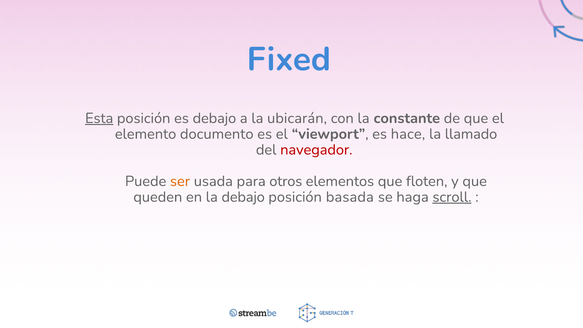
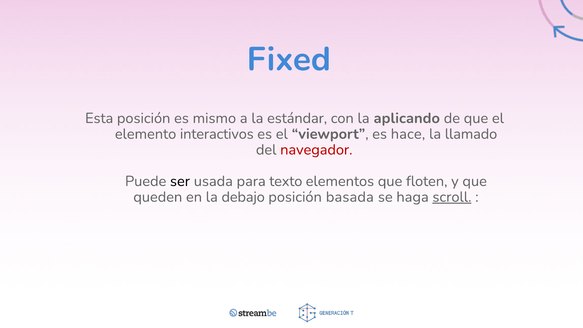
Esta underline: present -> none
es debajo: debajo -> mismo
ubicarán: ubicarán -> estándar
constante: constante -> aplicando
documento: documento -> interactivos
ser colour: orange -> black
otros: otros -> texto
